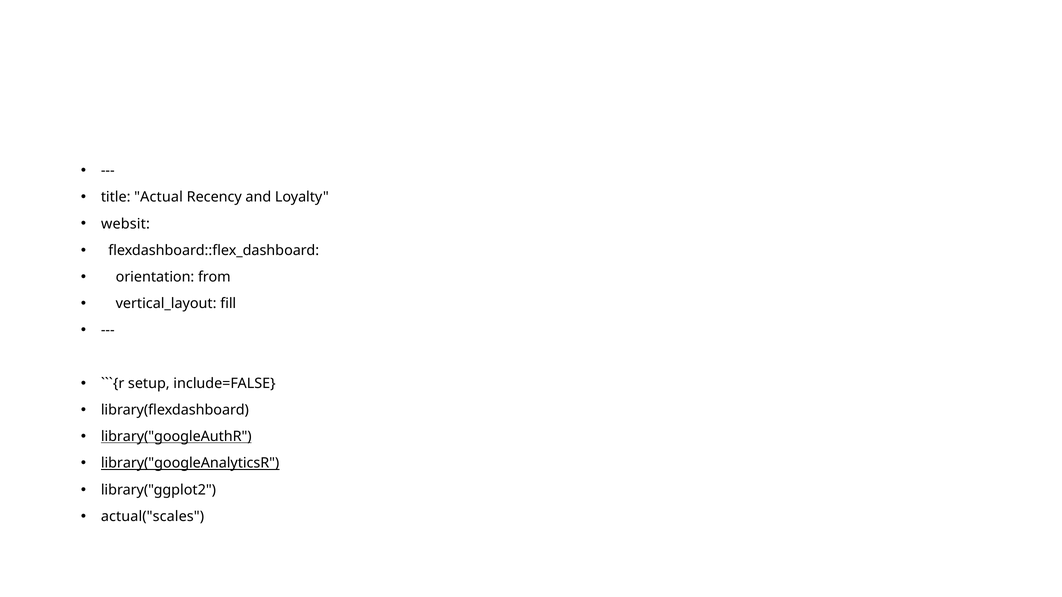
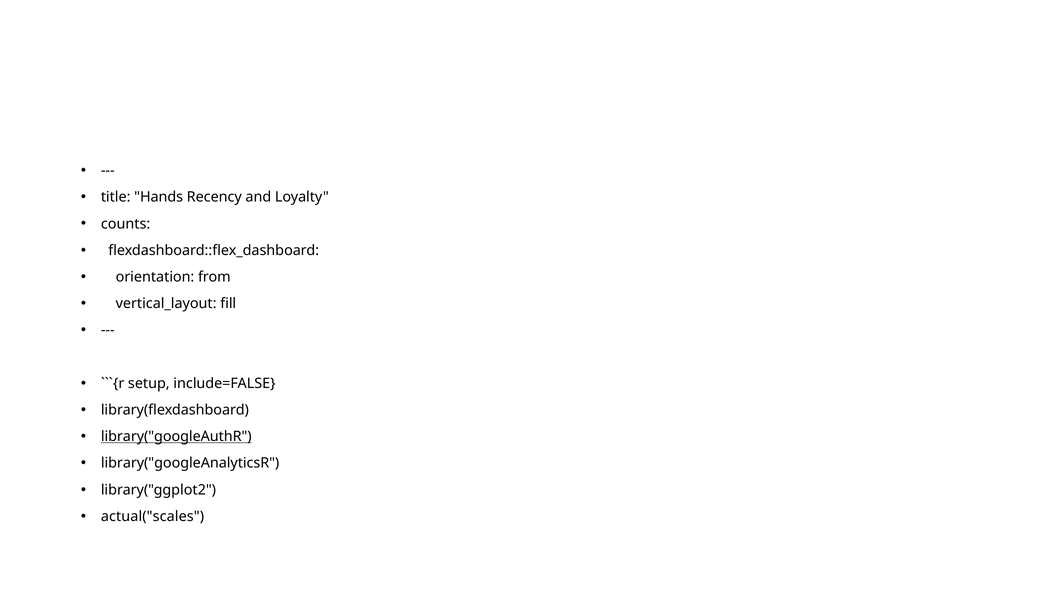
Actual: Actual -> Hands
websit: websit -> counts
library("googleAnalyticsR underline: present -> none
